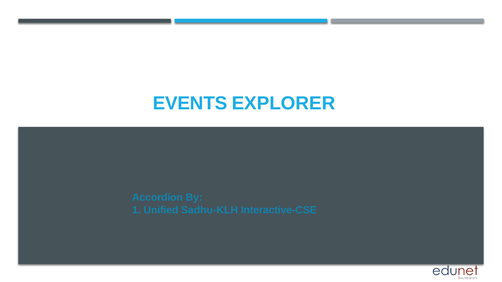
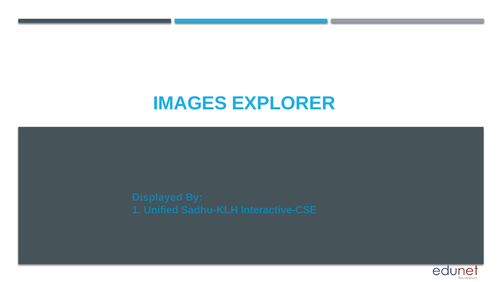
EVENTS: EVENTS -> IMAGES
Accordion: Accordion -> Displayed
